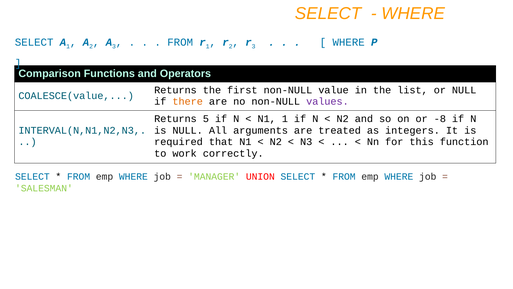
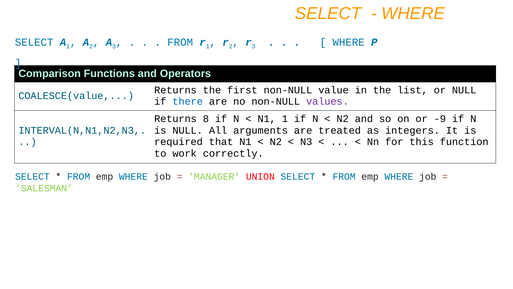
there colour: orange -> blue
5: 5 -> 8
-8: -8 -> -9
